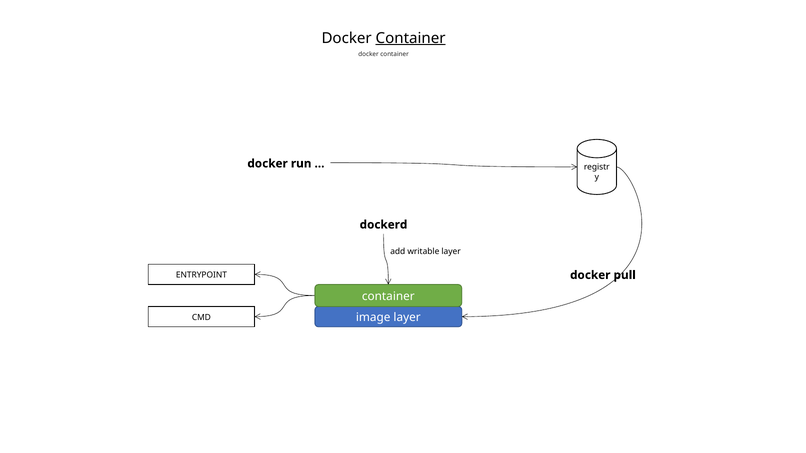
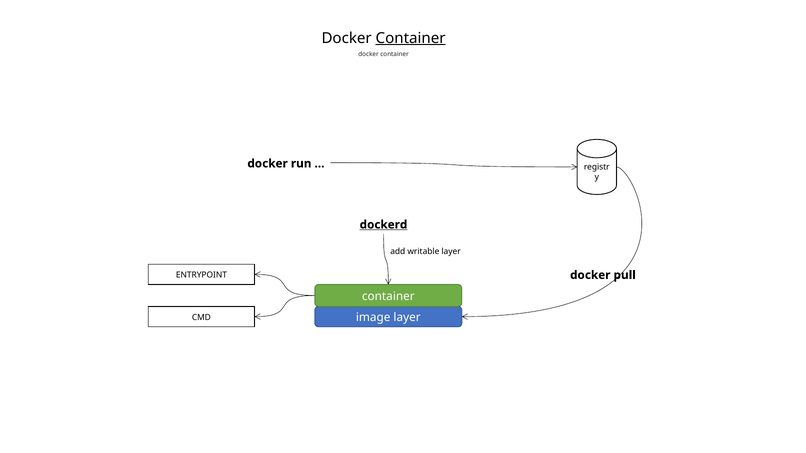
dockerd underline: none -> present
